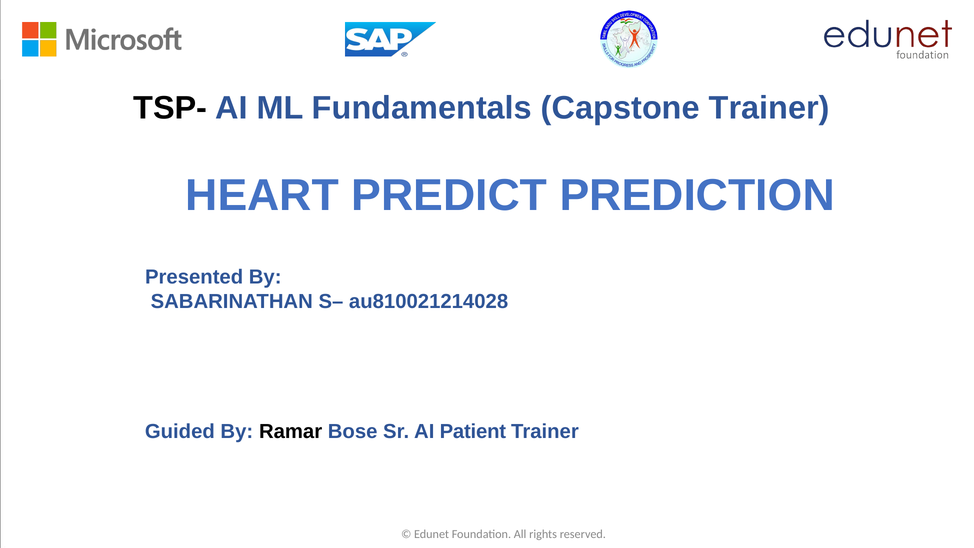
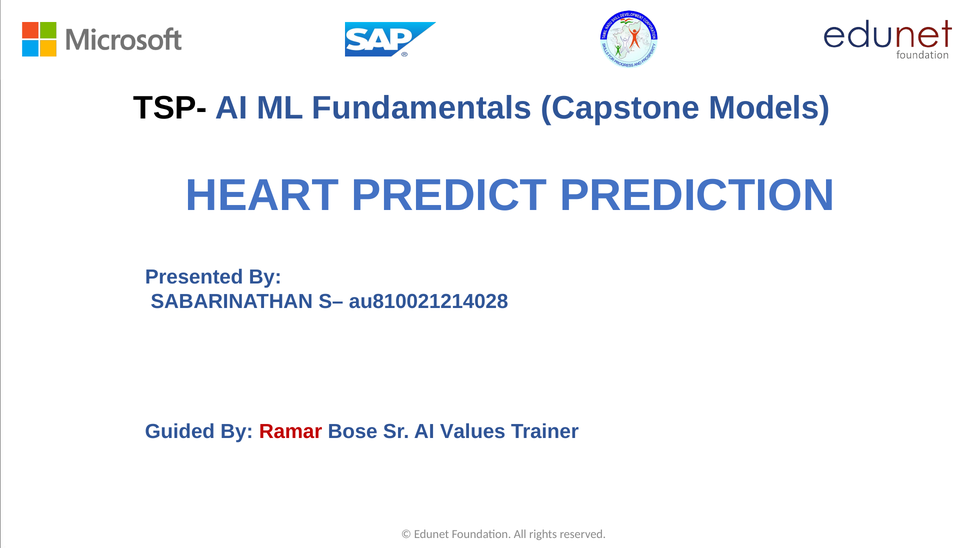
Capstone Trainer: Trainer -> Models
Ramar colour: black -> red
Patient: Patient -> Values
